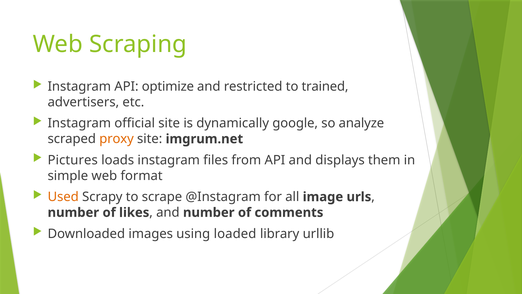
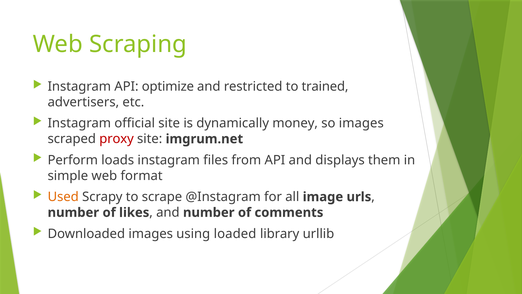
google: google -> money
so analyze: analyze -> images
proxy colour: orange -> red
Pictures: Pictures -> Perform
